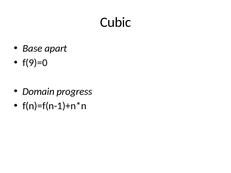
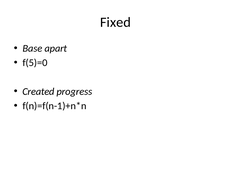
Cubic: Cubic -> Fixed
f(9)=0: f(9)=0 -> f(5)=0
Domain: Domain -> Created
